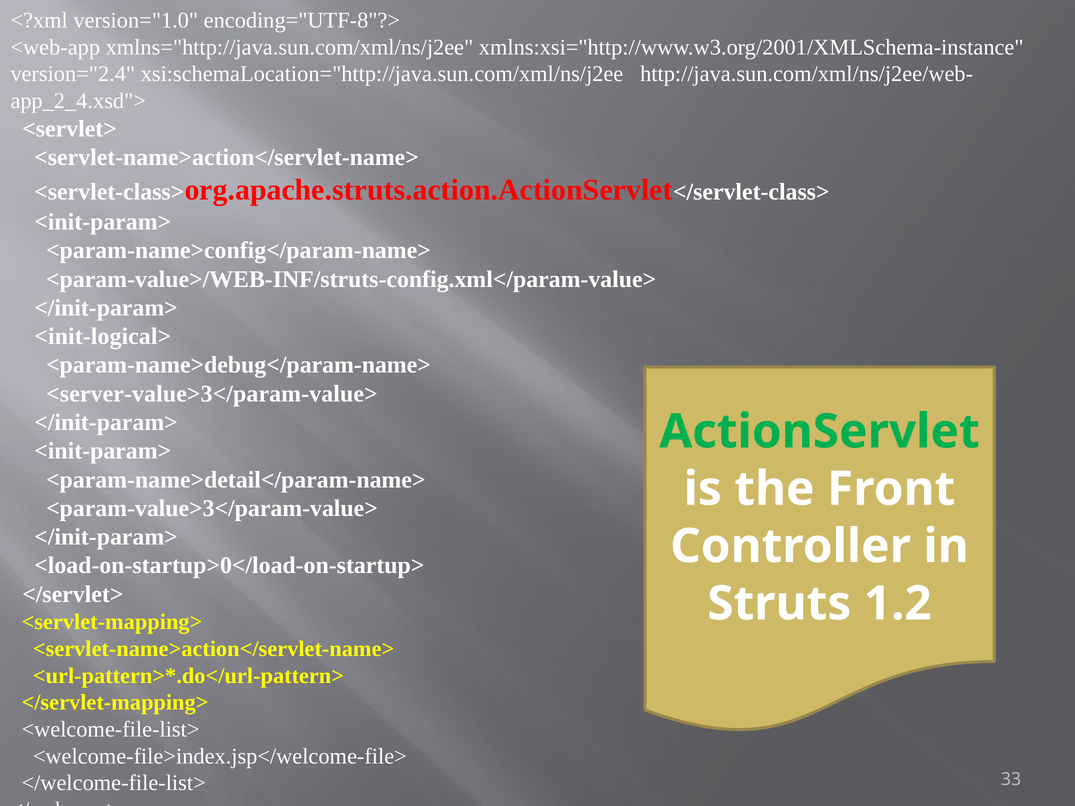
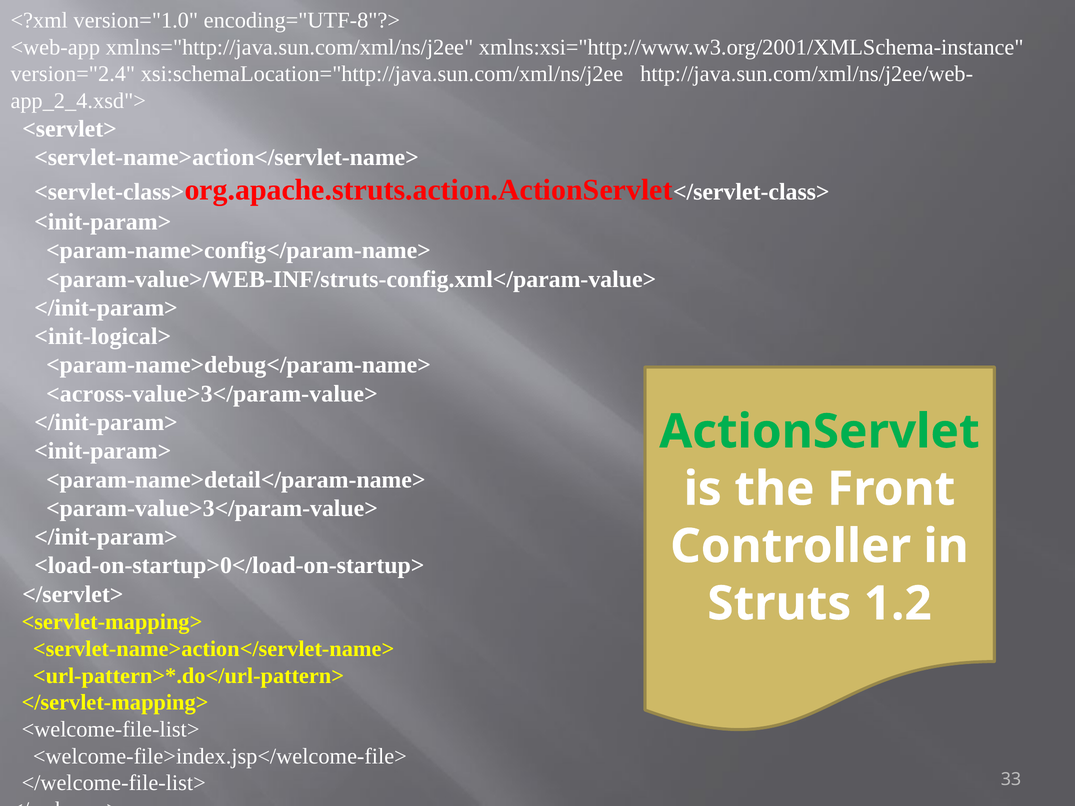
<server-value>3</param-value>: <server-value>3</param-value> -> <across-value>3</param-value>
